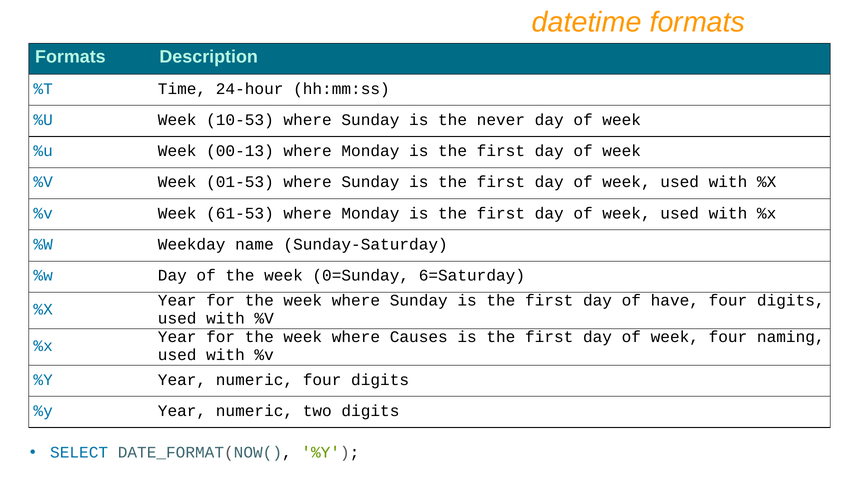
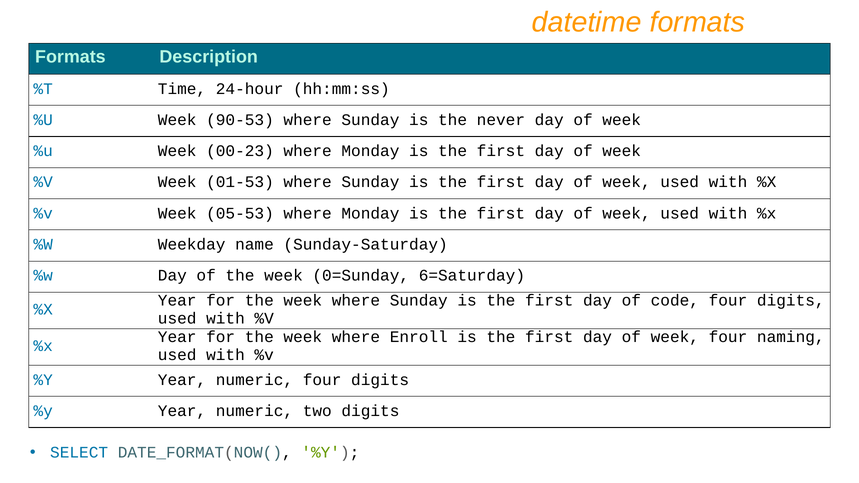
10-53: 10-53 -> 90-53
00-13: 00-13 -> 00-23
61-53: 61-53 -> 05-53
have: have -> code
Causes: Causes -> Enroll
